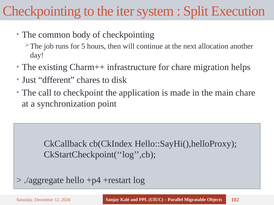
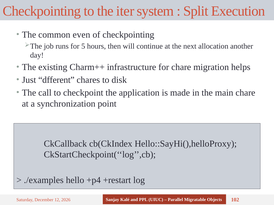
body: body -> even
./aggregate: ./aggregate -> ./examples
